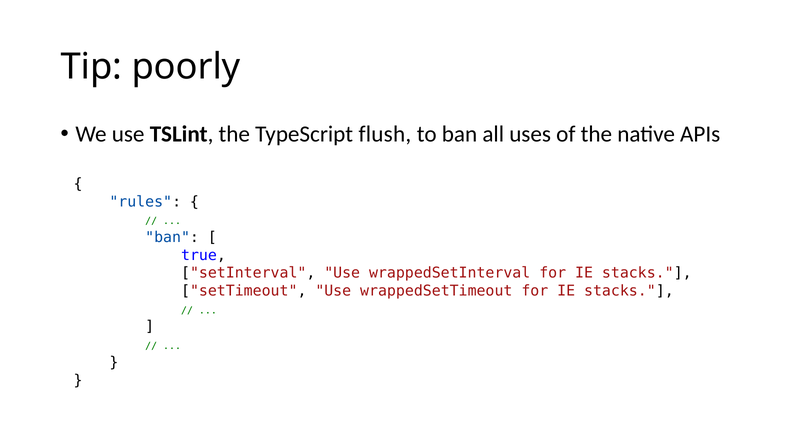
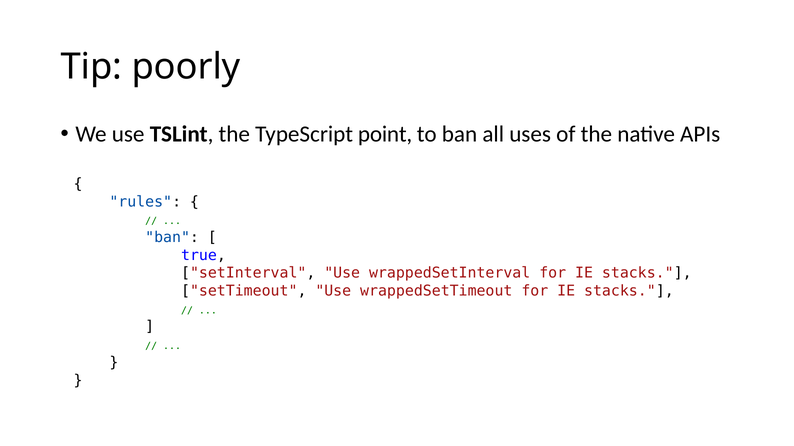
flush: flush -> point
